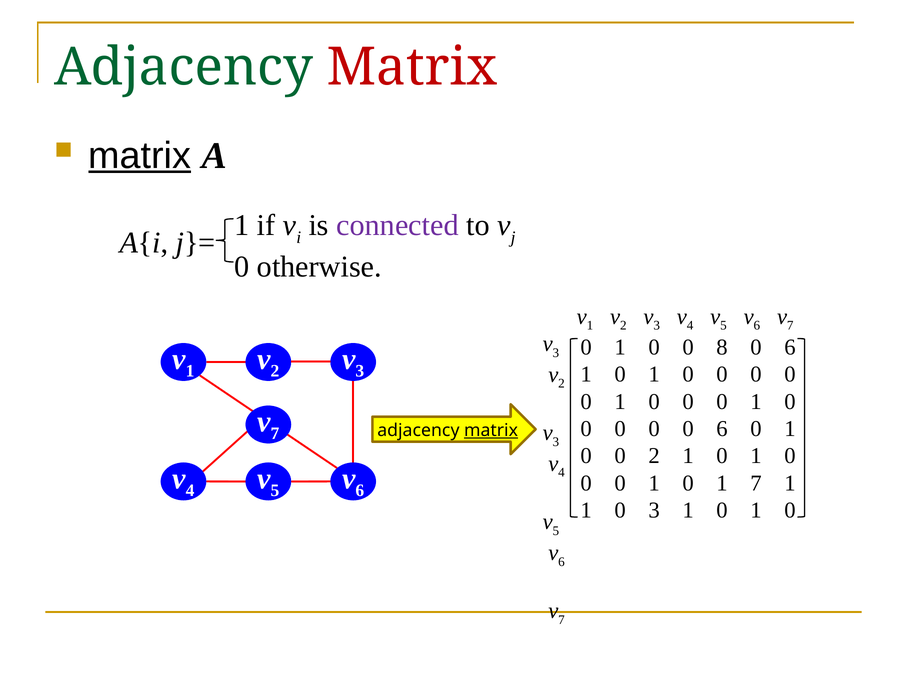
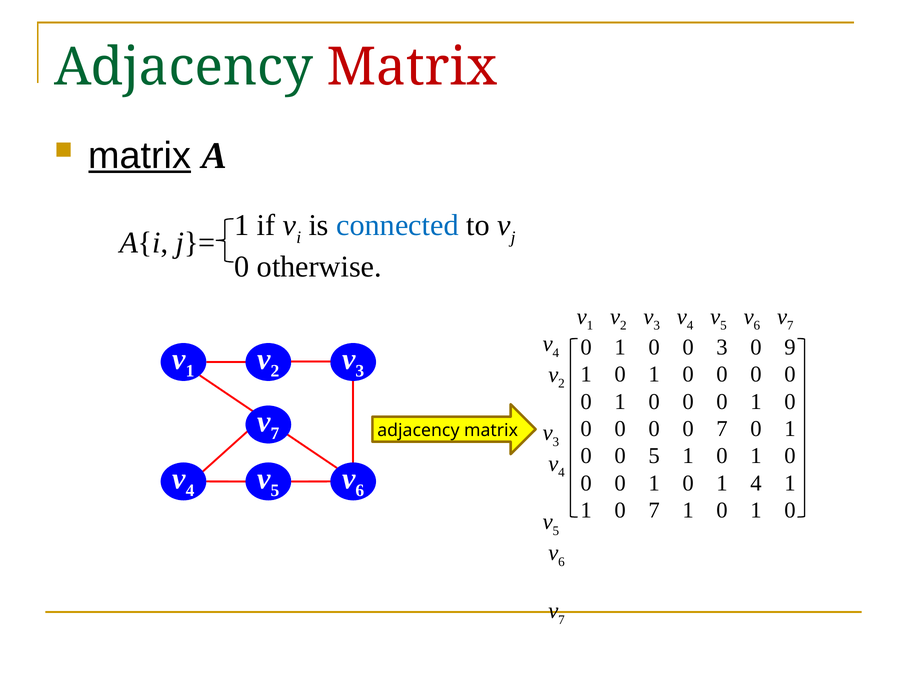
connected colour: purple -> blue
3 at (556, 353): 3 -> 4
0 8: 8 -> 3
6 at (790, 347): 6 -> 9
0 0 6: 6 -> 7
matrix at (491, 431) underline: present -> none
0 2: 2 -> 5
1 7: 7 -> 4
1 0 3: 3 -> 7
